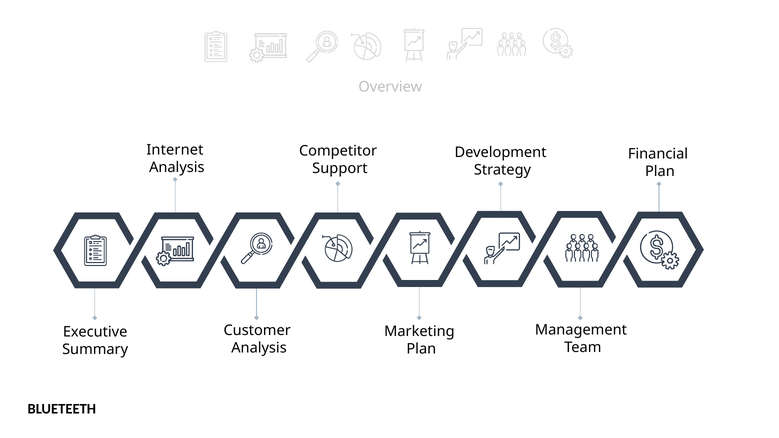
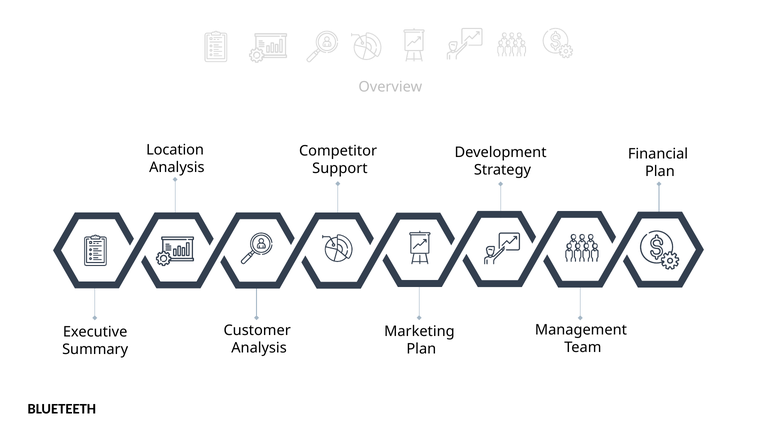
Internet: Internet -> Location
